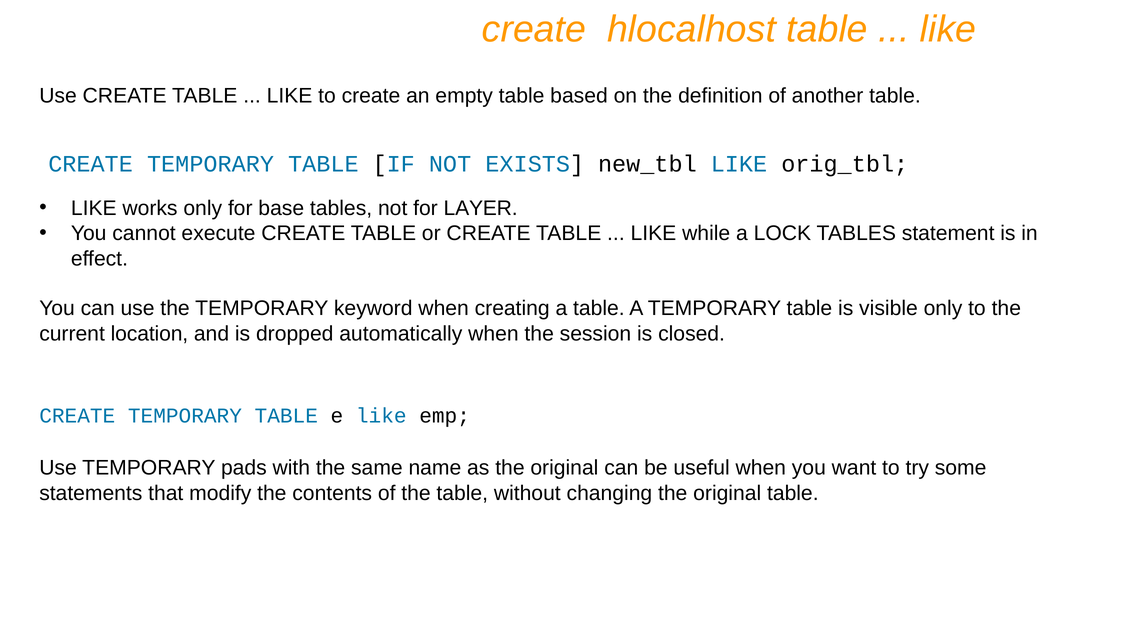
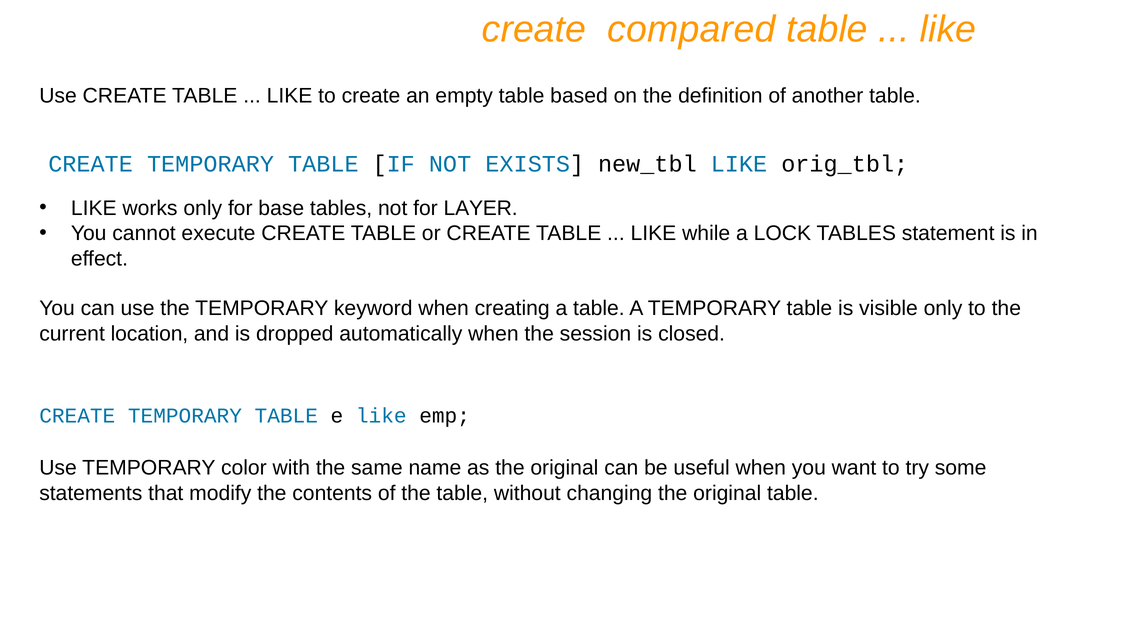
hlocalhost: hlocalhost -> compared
pads: pads -> color
